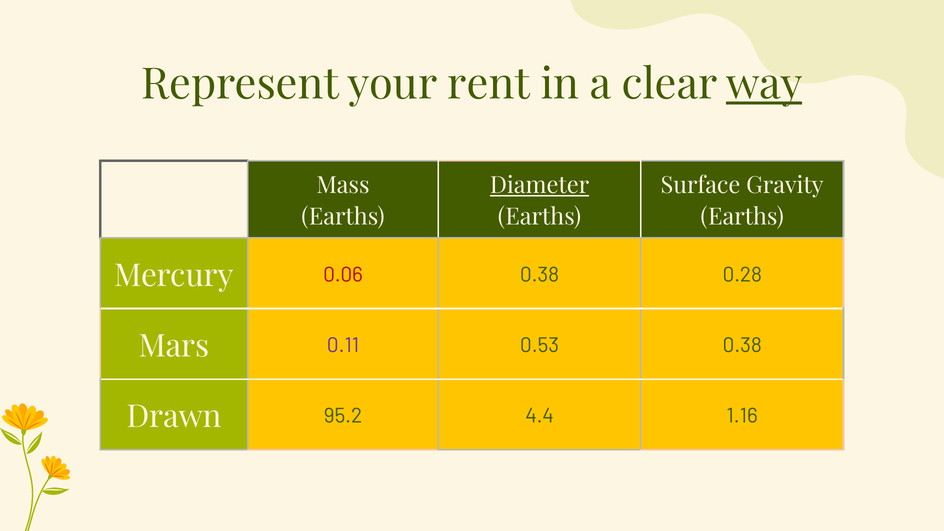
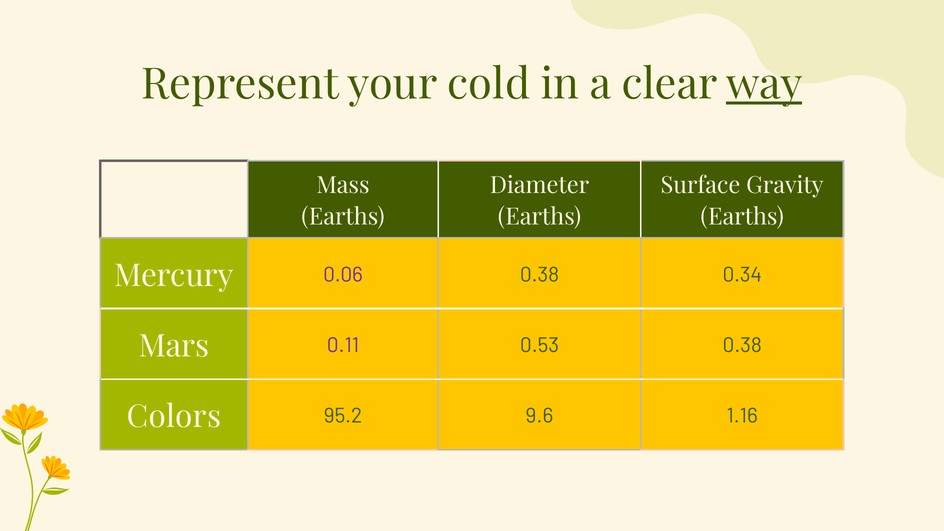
rent: rent -> cold
Diameter underline: present -> none
0.06 colour: red -> purple
0.28: 0.28 -> 0.34
Drawn: Drawn -> Colors
4.4: 4.4 -> 9.6
